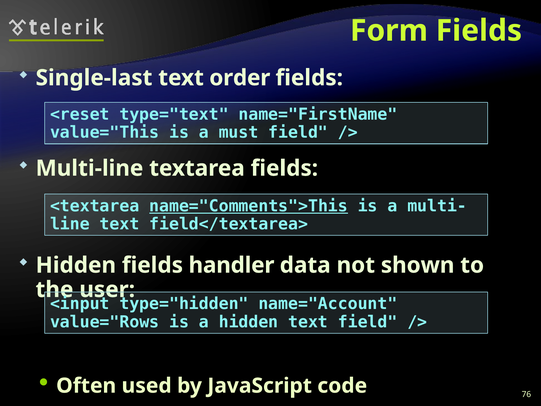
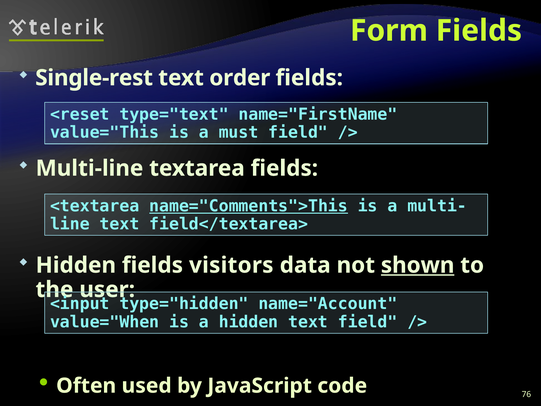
Single-last: Single-last -> Single-rest
handler: handler -> visitors
shown underline: none -> present
value="Rows: value="Rows -> value="When
